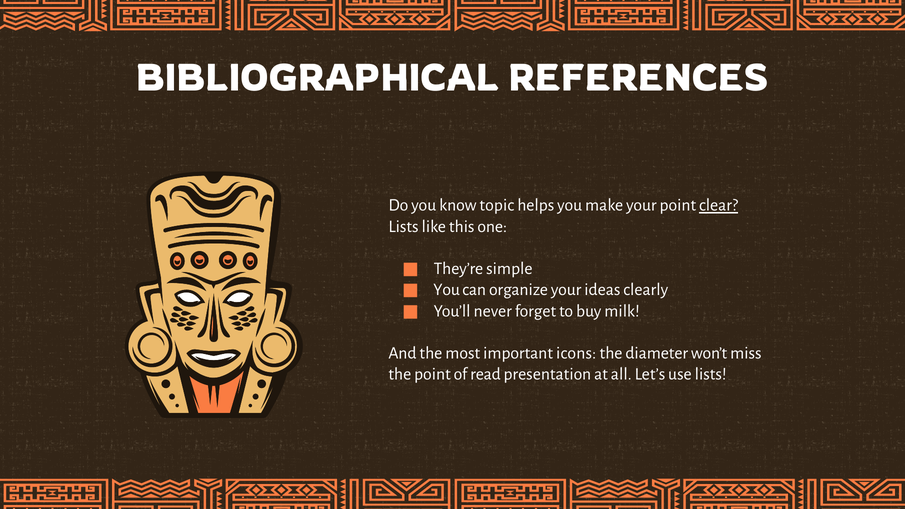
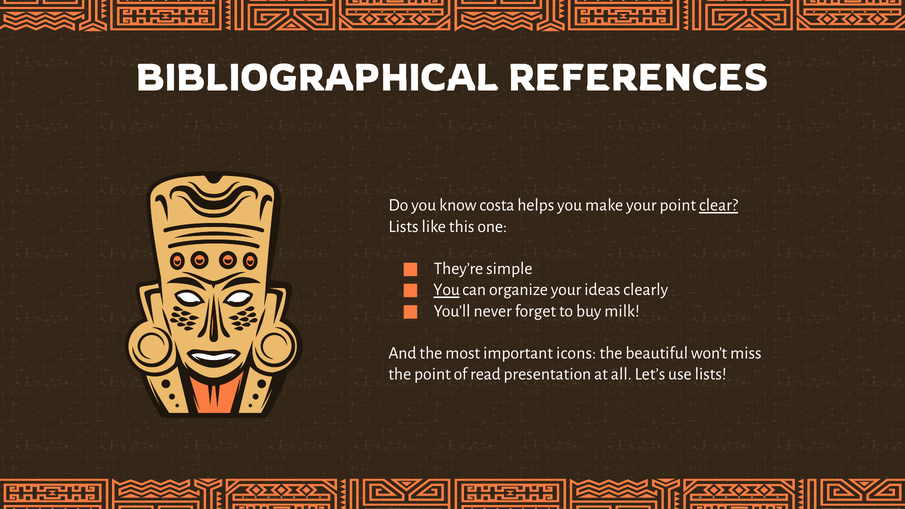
topic: topic -> costa
You at (447, 290) underline: none -> present
diameter: diameter -> beautiful
